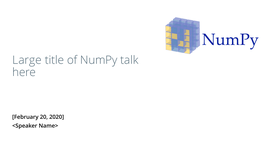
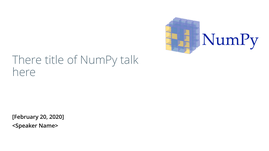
Large: Large -> There
